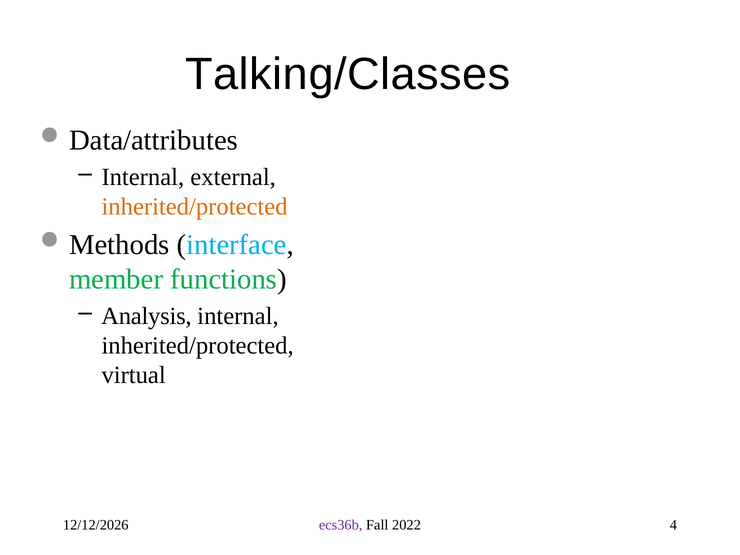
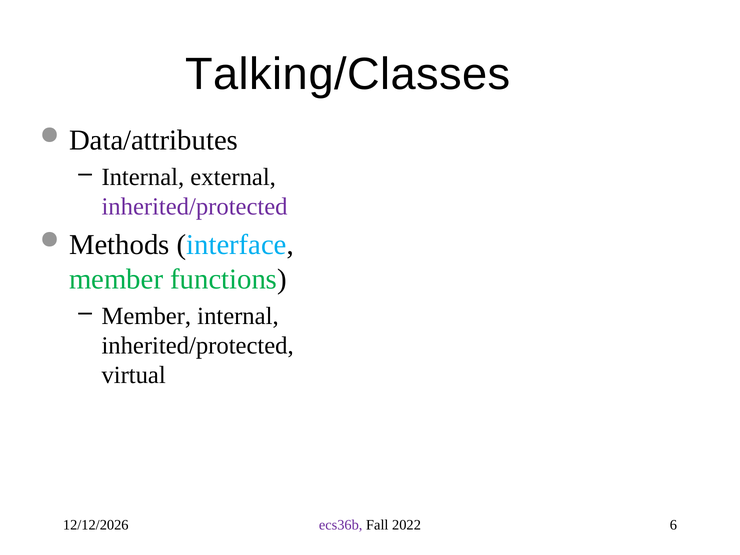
inherited/protected at (195, 207) colour: orange -> purple
Analysis at (146, 316): Analysis -> Member
4: 4 -> 6
